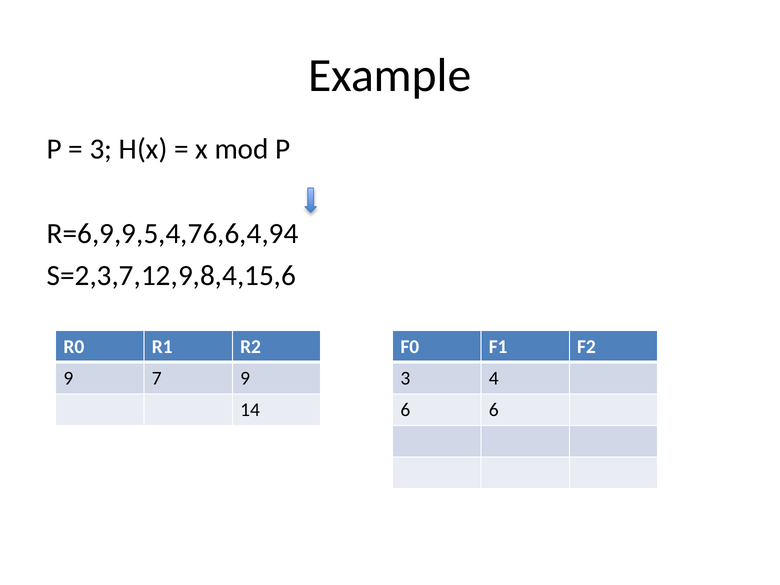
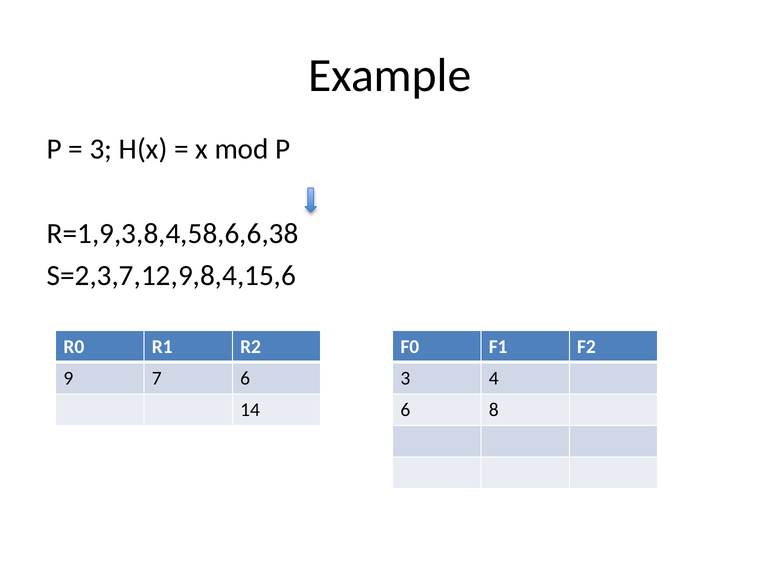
R=6,9,9,5,4,76,6,4,94: R=6,9,9,5,4,76,6,4,94 -> R=1,9,3,8,4,58,6,6,38
7 9: 9 -> 6
6 6: 6 -> 8
